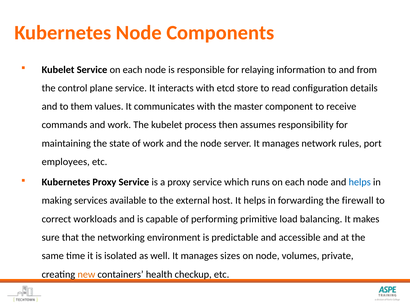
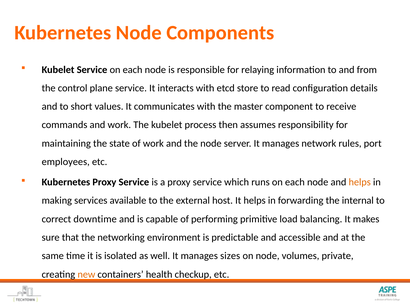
them: them -> short
helps at (360, 182) colour: blue -> orange
firewall: firewall -> internal
workloads: workloads -> downtime
